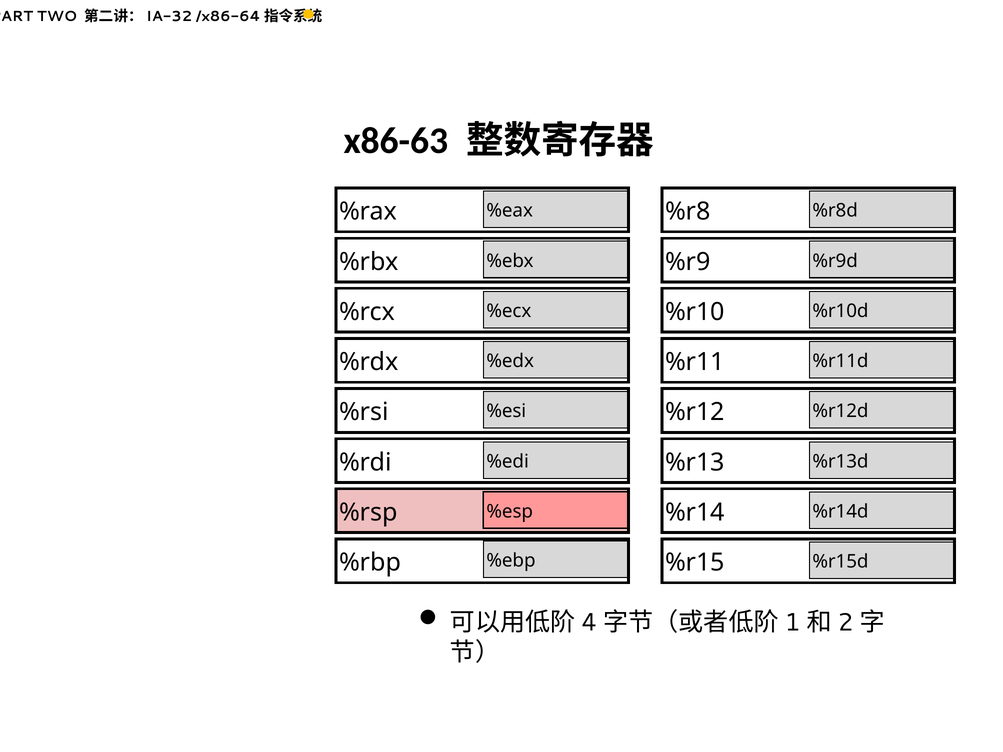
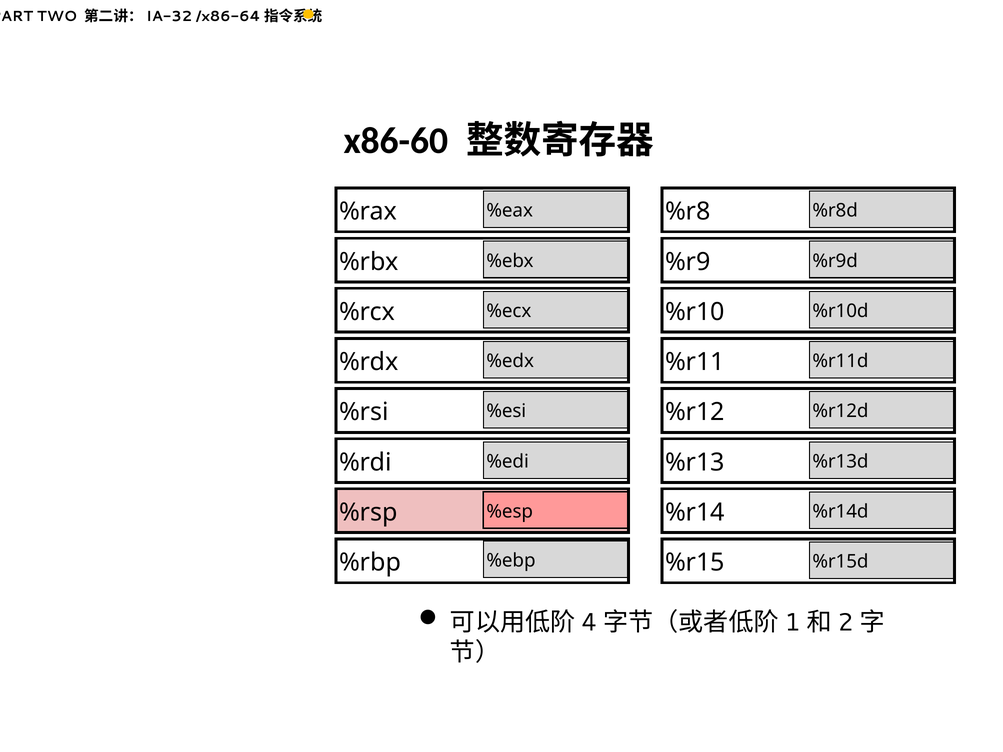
x86-63: x86-63 -> x86-60
